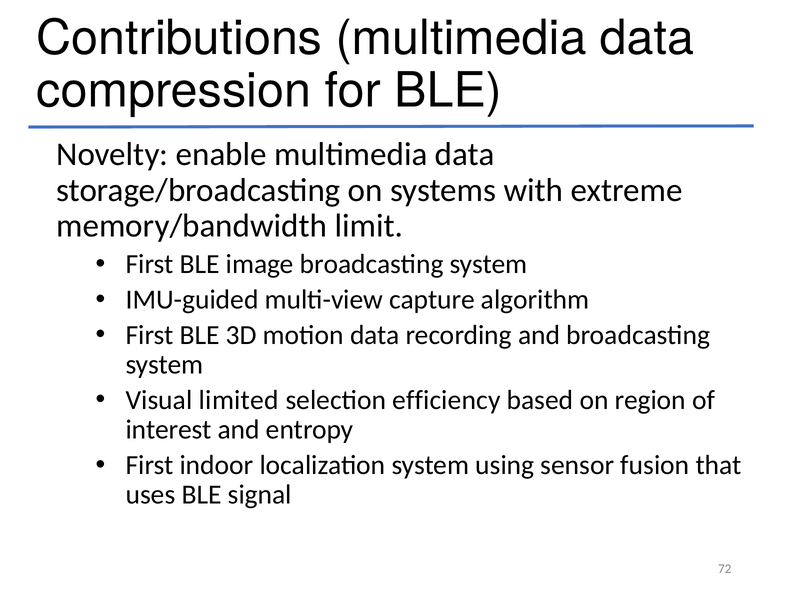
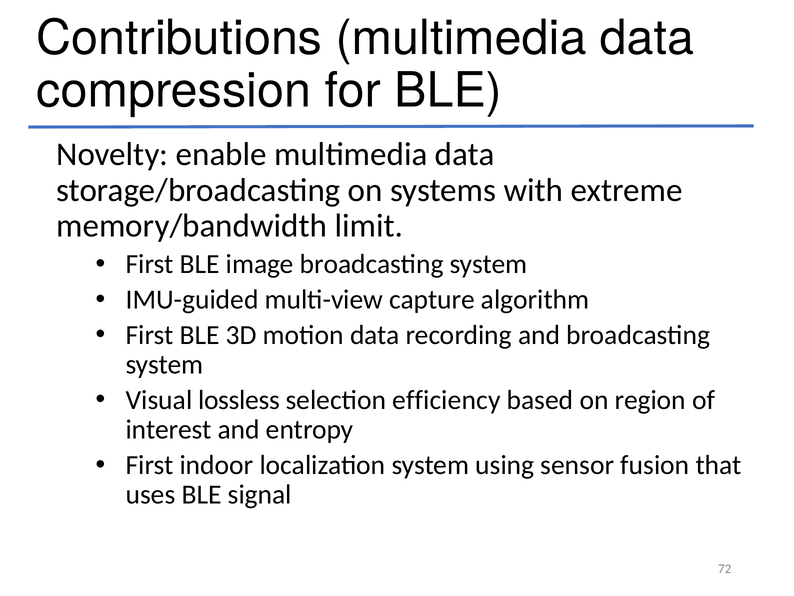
limited: limited -> lossless
